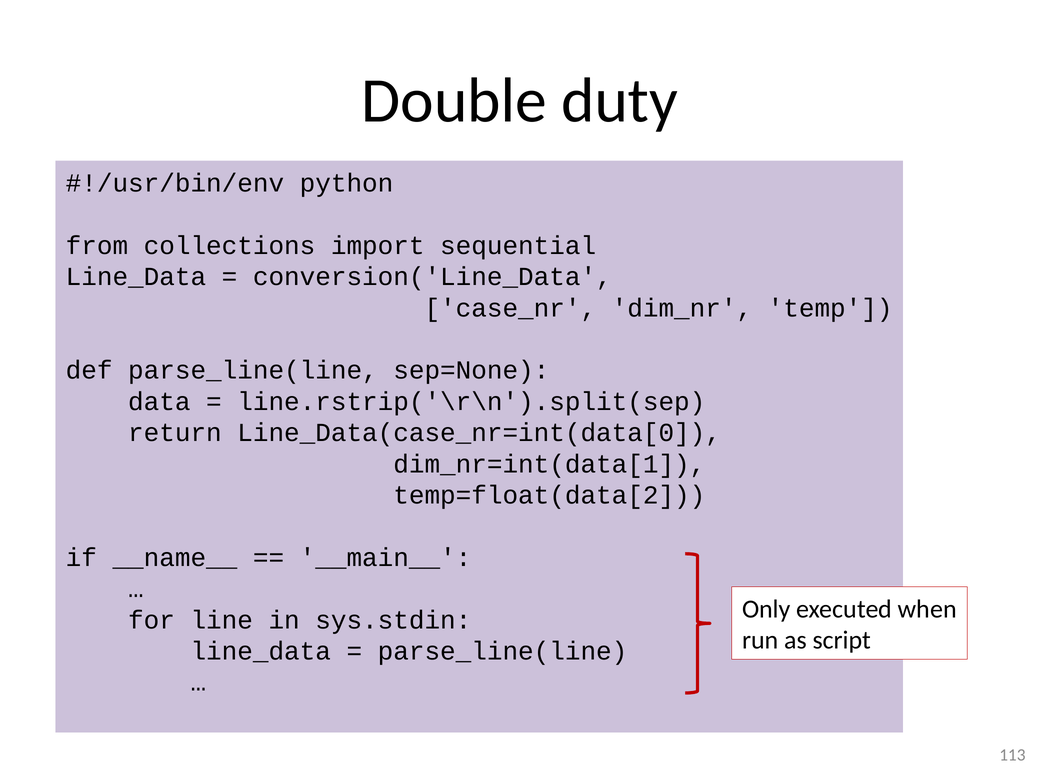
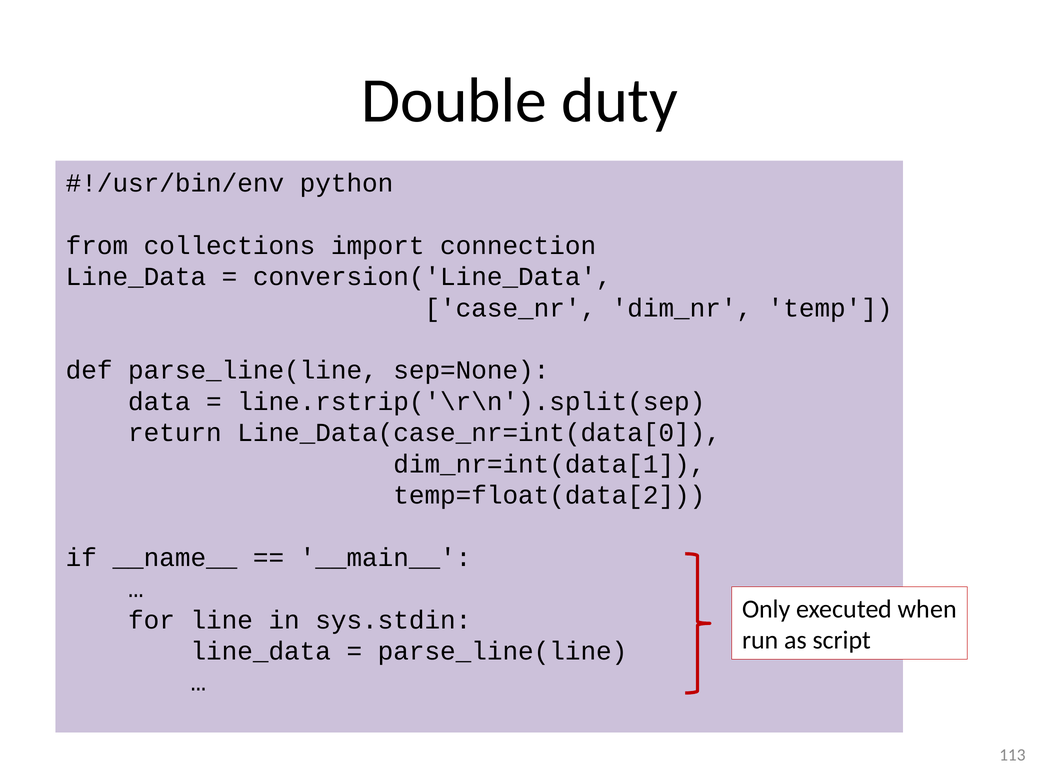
sequential: sequential -> connection
